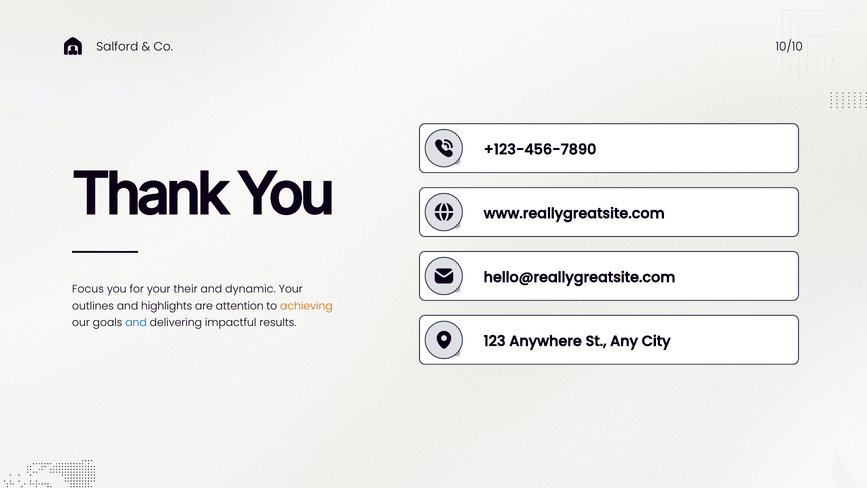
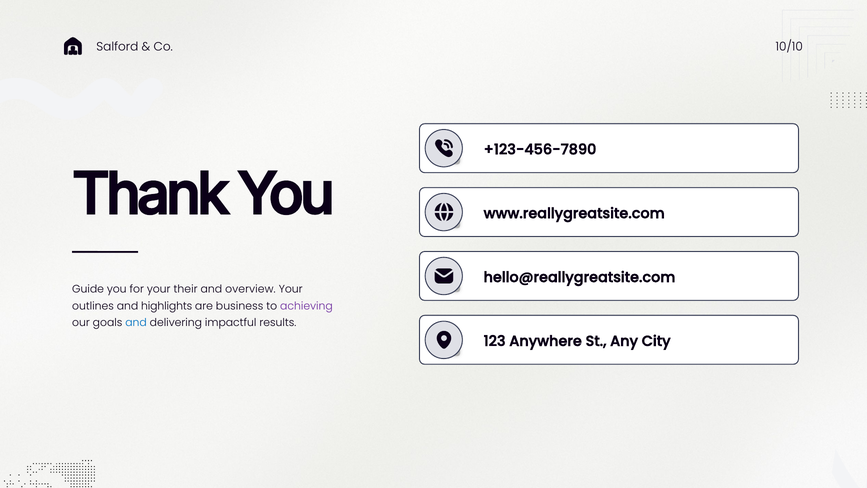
Focus: Focus -> Guide
dynamic: dynamic -> overview
attention: attention -> business
achieving colour: orange -> purple
